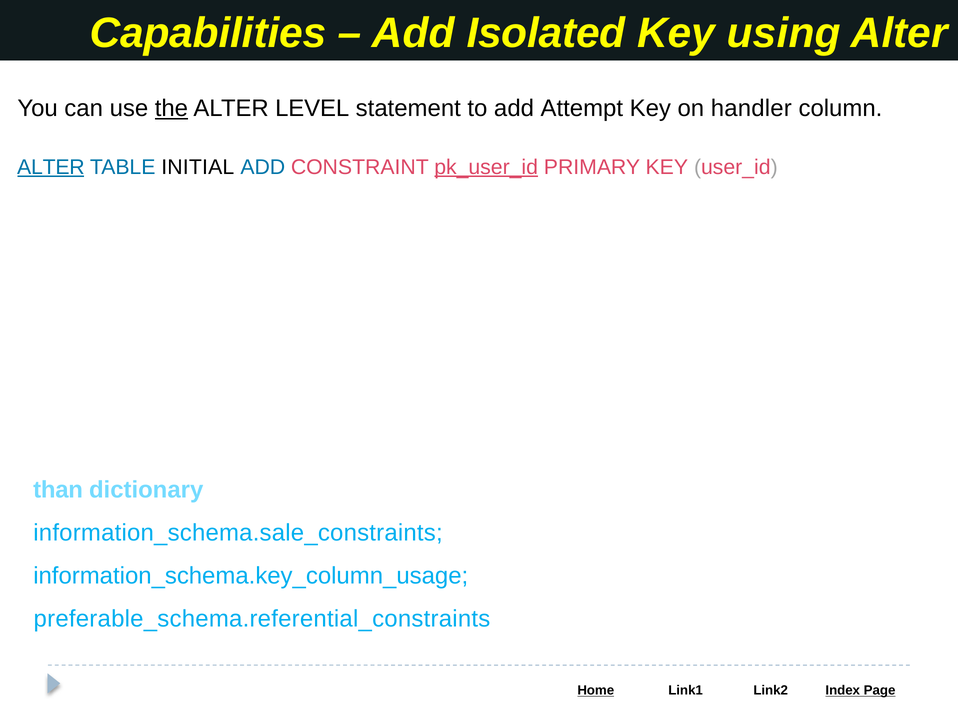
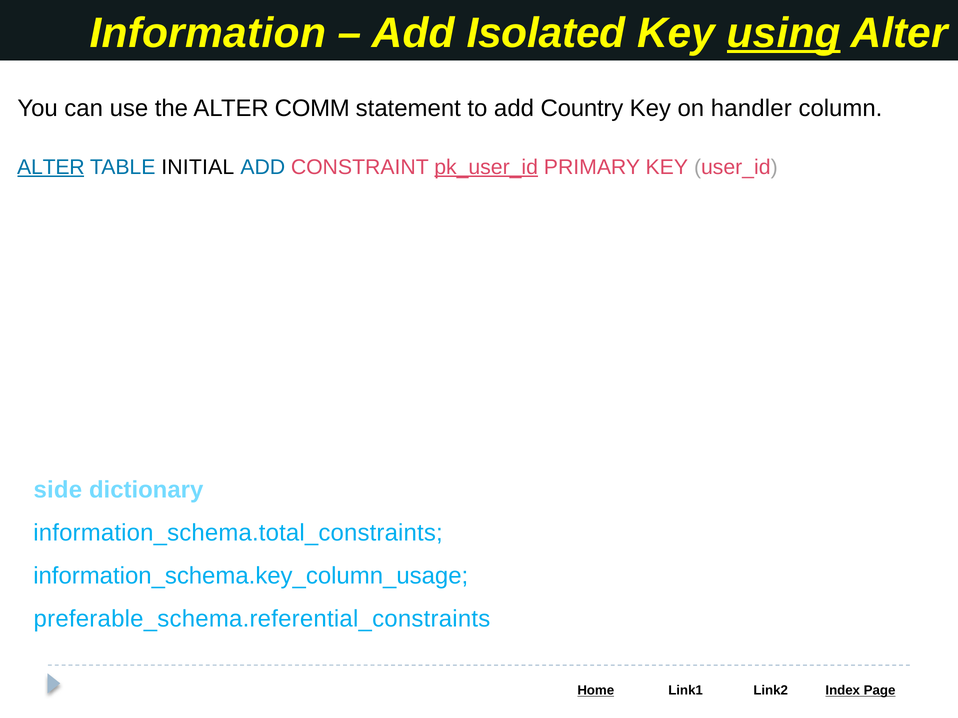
Capabilities: Capabilities -> Information
using underline: none -> present
the underline: present -> none
LEVEL: LEVEL -> COMM
Attempt: Attempt -> Country
than: than -> side
information_schema.sale_constraints: information_schema.sale_constraints -> information_schema.total_constraints
